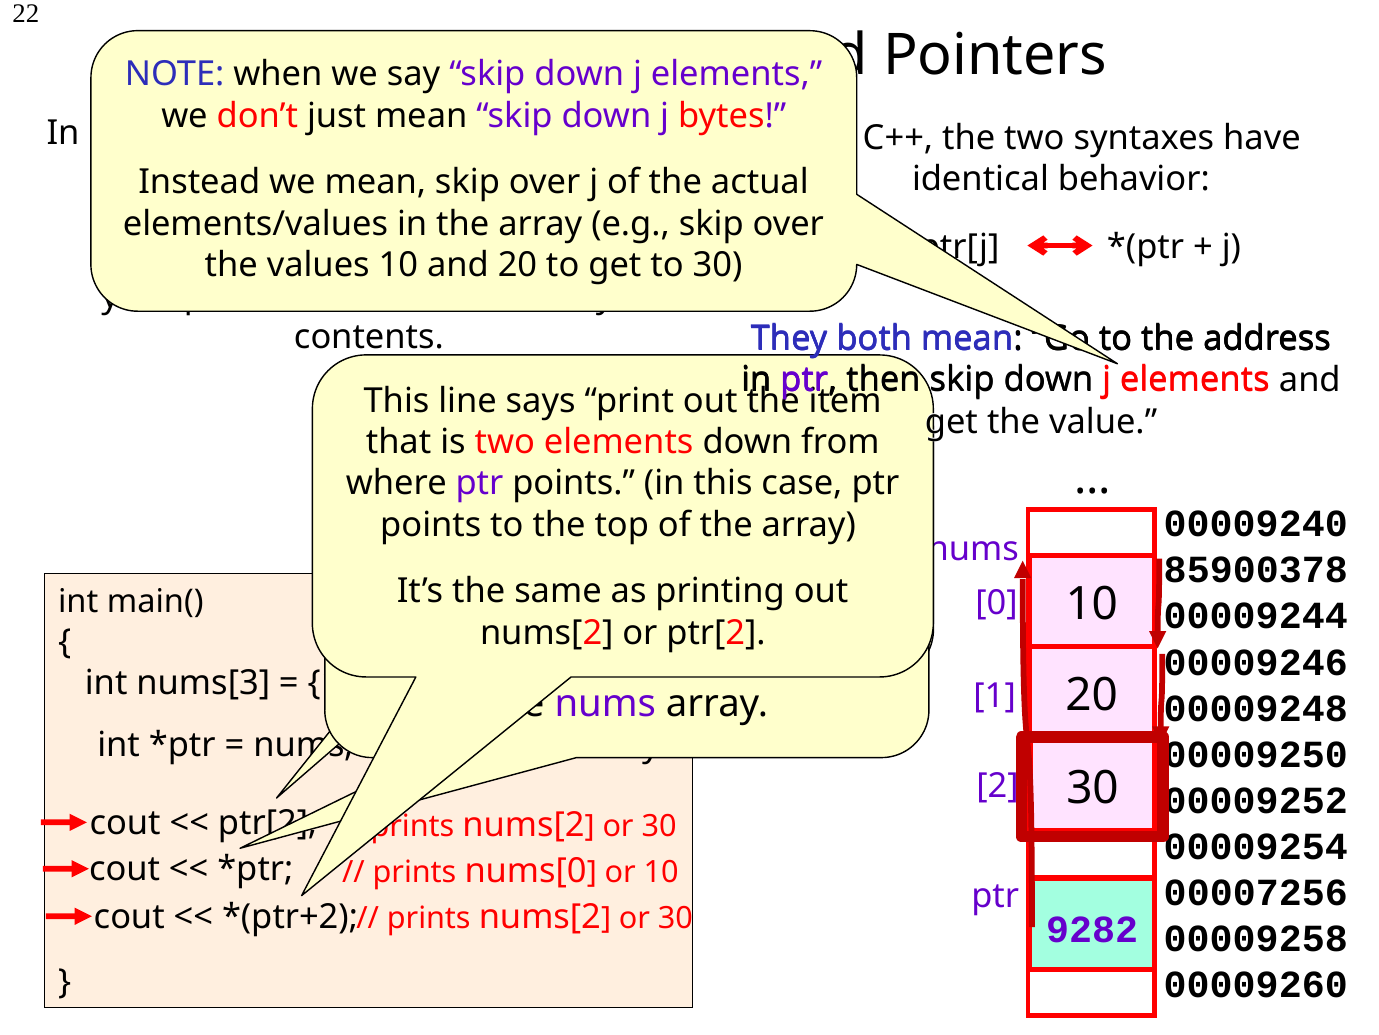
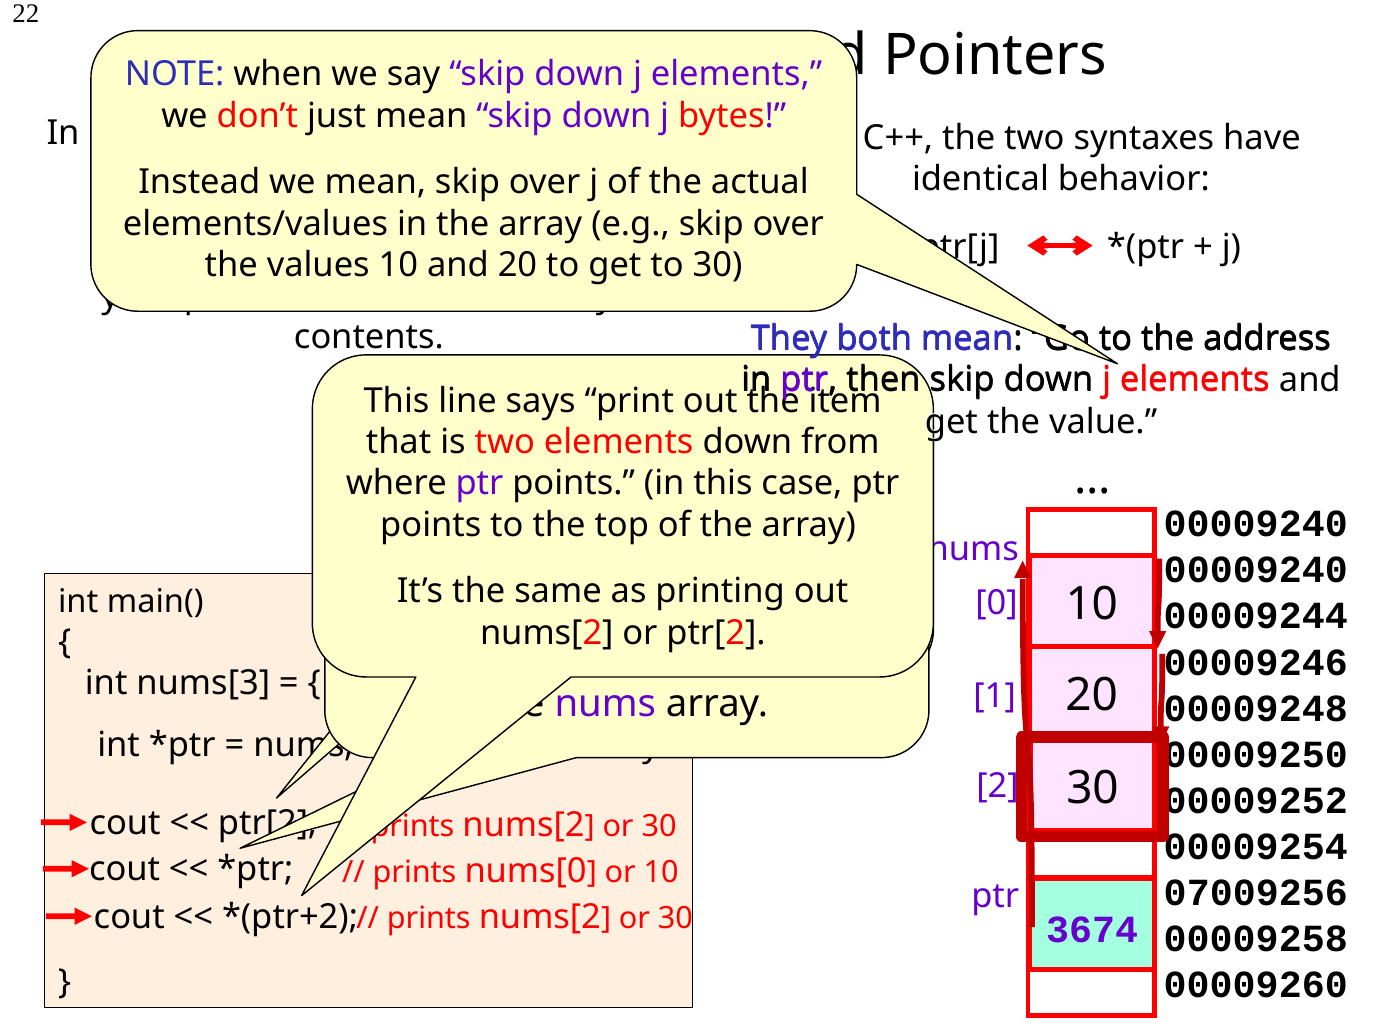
85900378 at (1256, 570): 85900378 -> 00009240
00007256: 00007256 -> 07009256
9282: 9282 -> 3674
